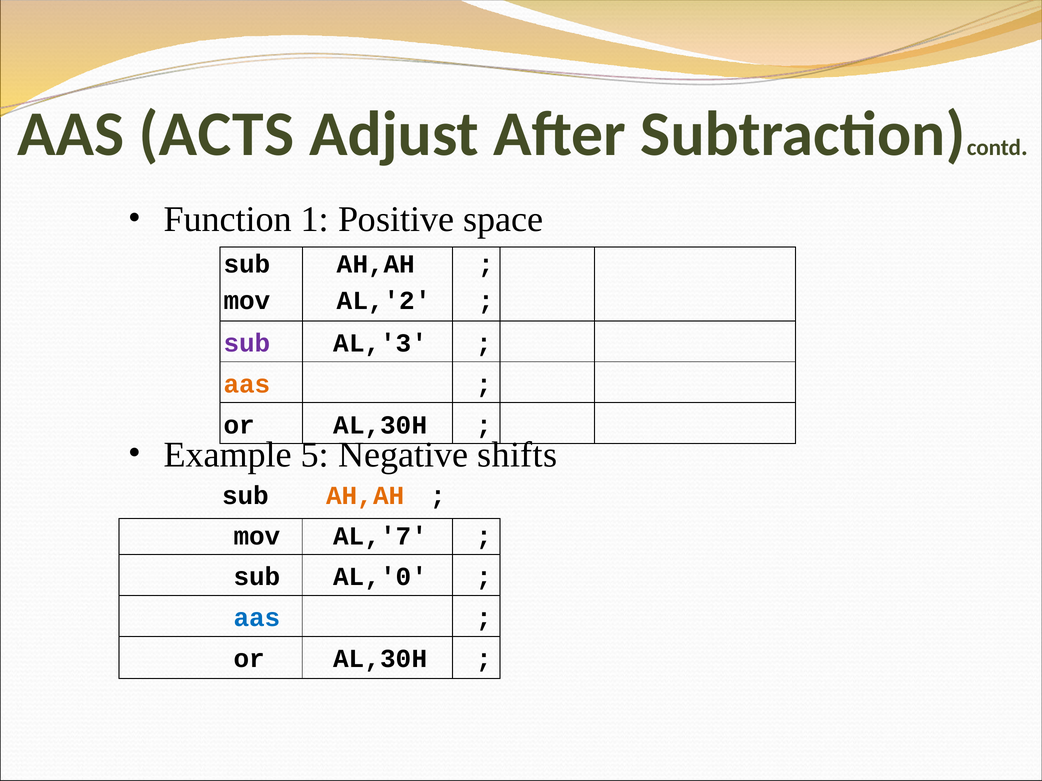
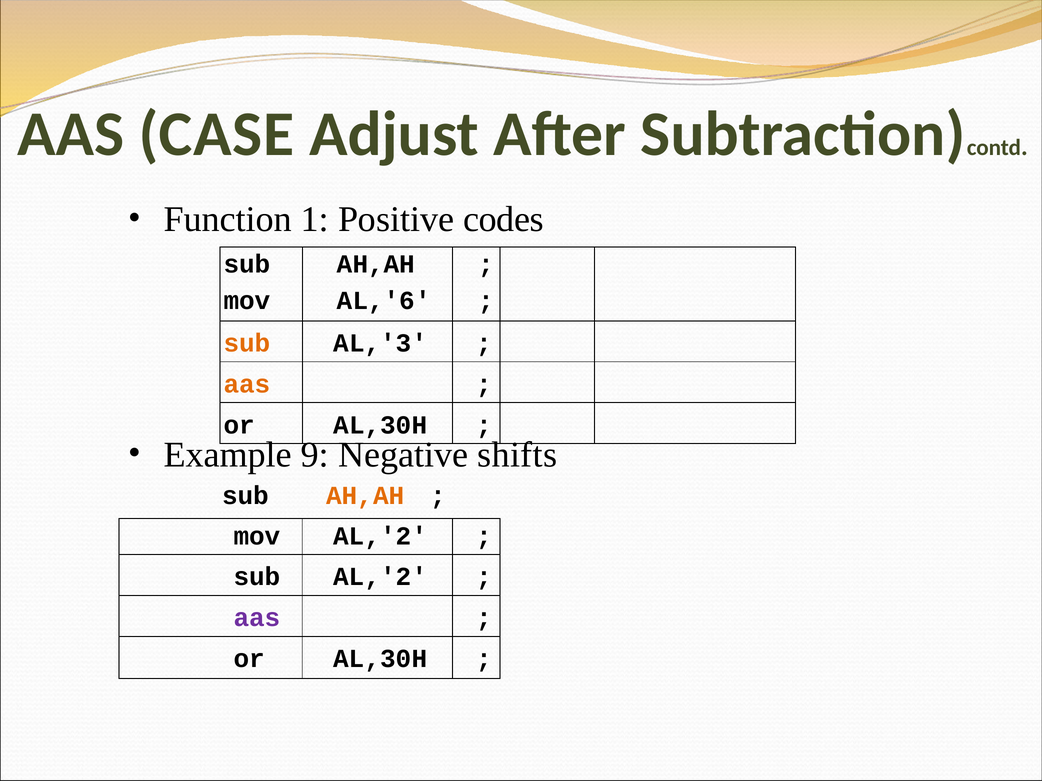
ACTS: ACTS -> CASE
space: space -> codes
AL,'2: AL,'2 -> AL,'6
sub at (247, 343) colour: purple -> orange
5: 5 -> 9
mov AL,'7: AL,'7 -> AL,'2
sub AL,'0: AL,'0 -> AL,'2
aas at (257, 618) colour: blue -> purple
